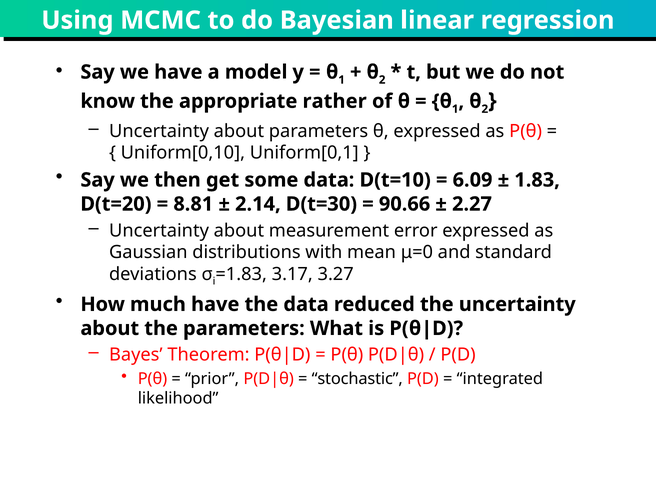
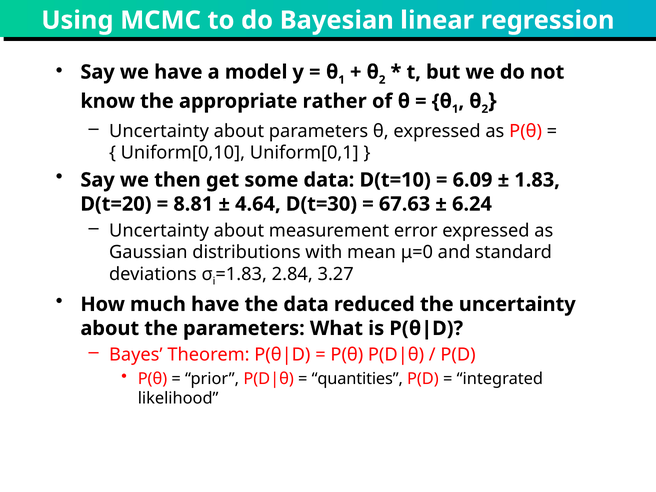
2.14: 2.14 -> 4.64
90.66: 90.66 -> 67.63
2.27: 2.27 -> 6.24
3.17: 3.17 -> 2.84
stochastic: stochastic -> quantities
